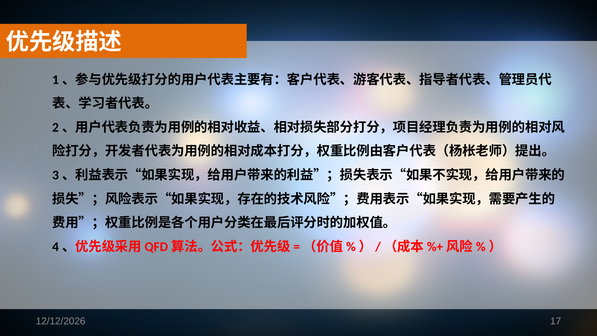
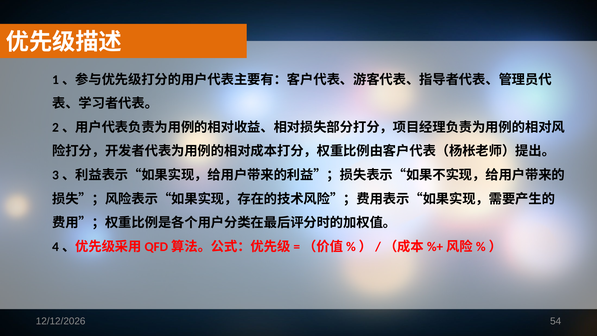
17: 17 -> 54
